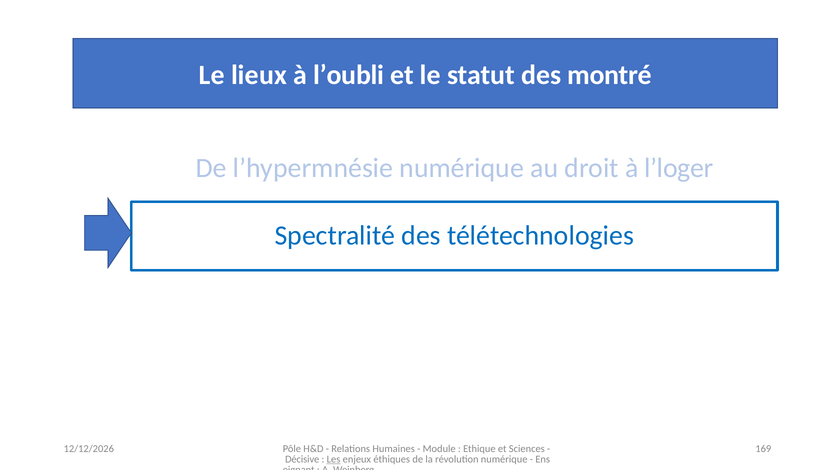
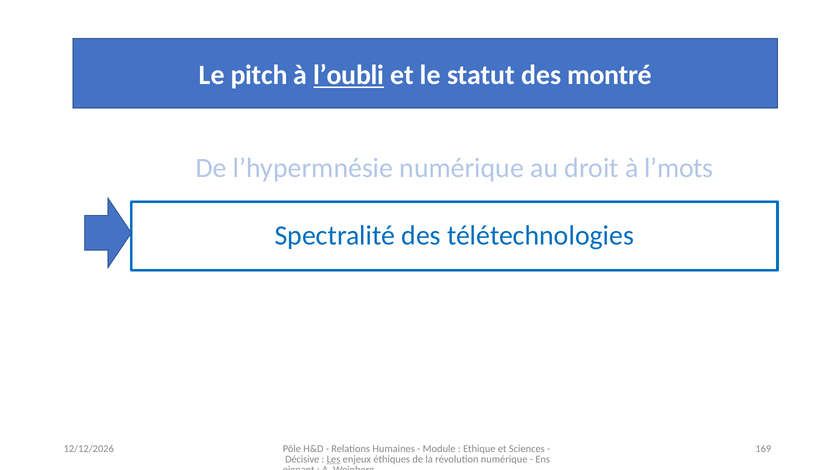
lieux: lieux -> pitch
l’oubli underline: none -> present
l’loger: l’loger -> l’mots
